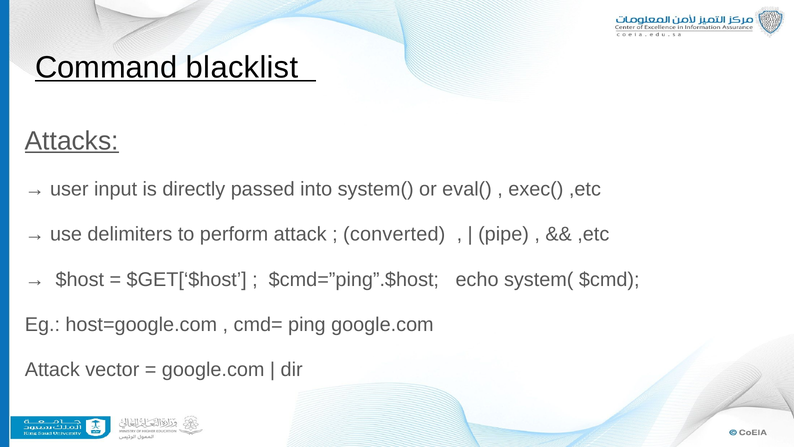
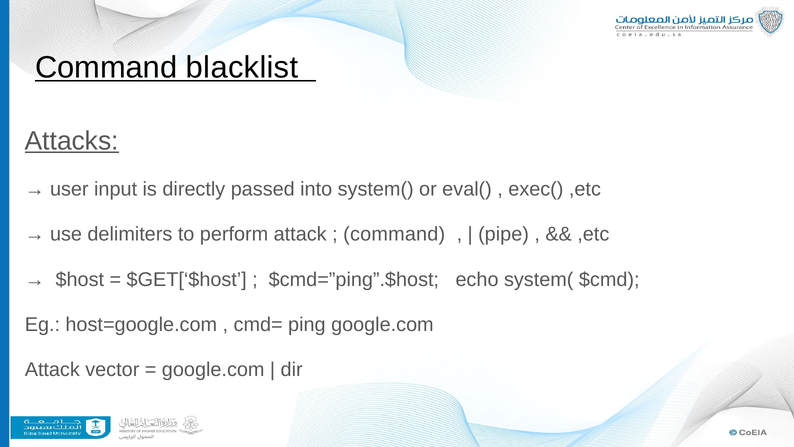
converted at (394, 234): converted -> command
